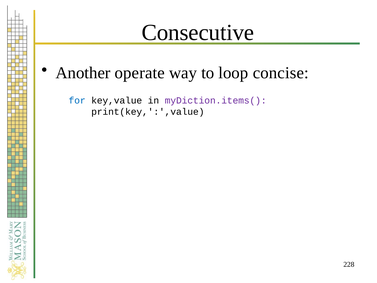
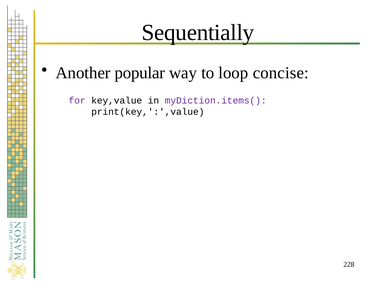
Consecutive: Consecutive -> Sequentially
operate: operate -> popular
for colour: blue -> purple
